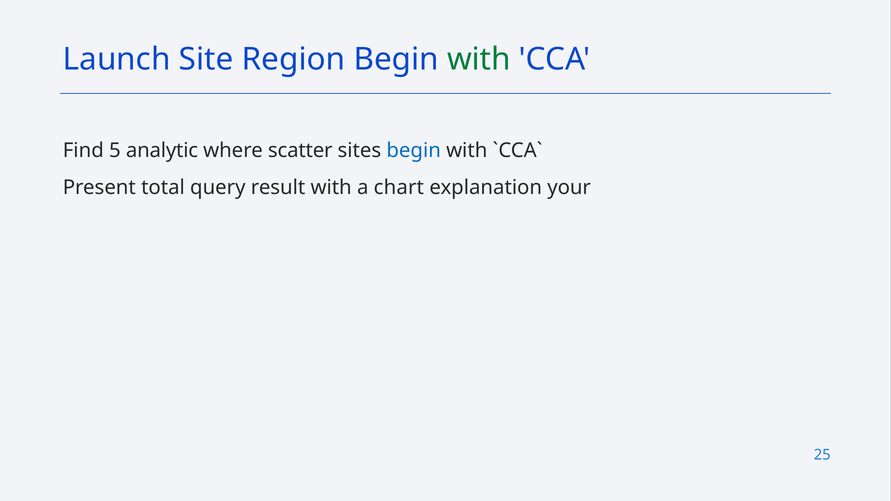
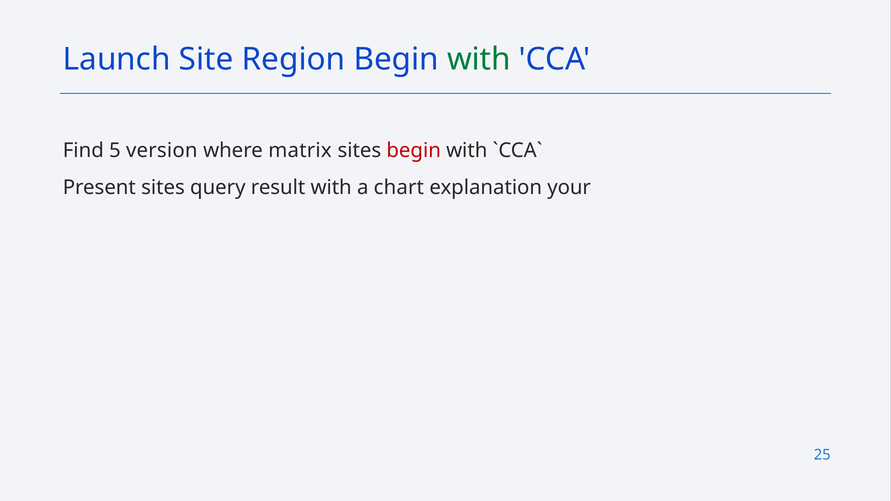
analytic: analytic -> version
scatter: scatter -> matrix
begin at (414, 150) colour: blue -> red
Present total: total -> sites
